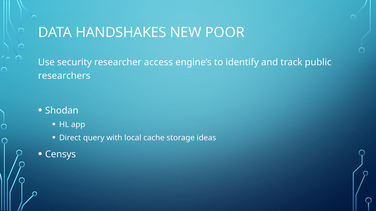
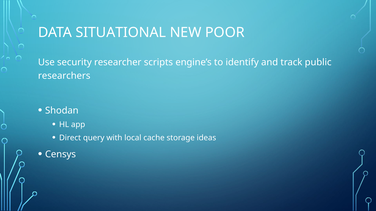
HANDSHAKES: HANDSHAKES -> SITUATIONAL
access: access -> scripts
